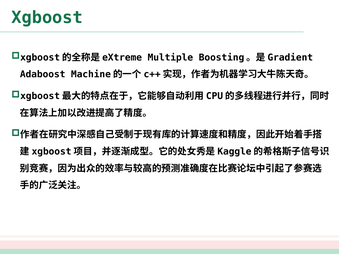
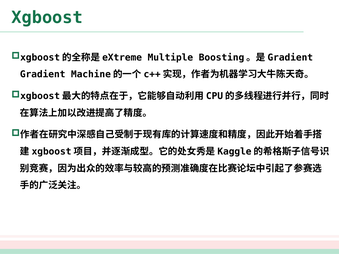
Adaboost: Adaboost -> Gradient
